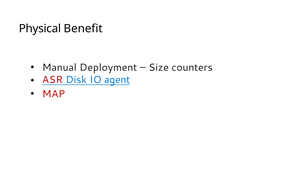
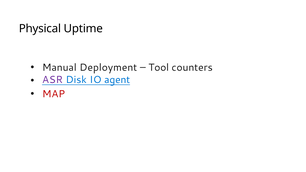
Benefit: Benefit -> Uptime
Size: Size -> Tool
ASR colour: red -> purple
